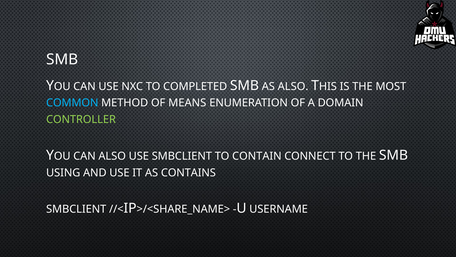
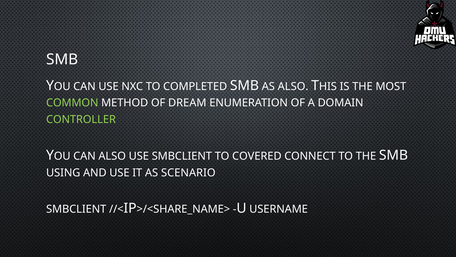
COMMON colour: light blue -> light green
MEANS: MEANS -> DREAM
CONTAIN: CONTAIN -> COVERED
CONTAINS: CONTAINS -> SCENARIO
